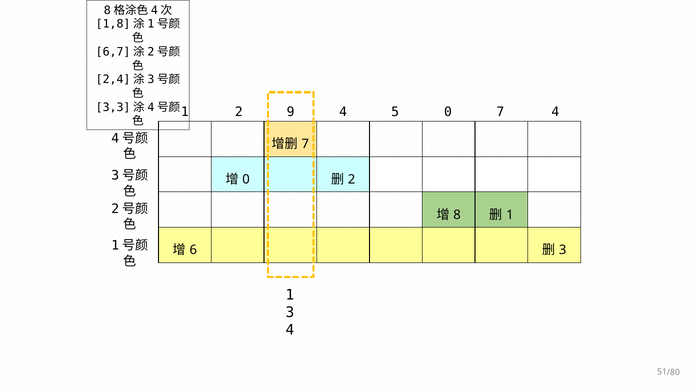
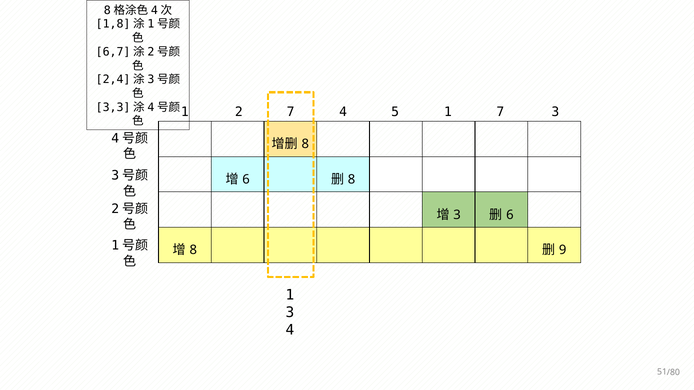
2 9: 9 -> 7
5 0: 0 -> 1
7 4: 4 -> 3
7 at (305, 144): 7 -> 8
0 at (246, 180): 0 -> 6
2 at (352, 180): 2 -> 8
8 at (457, 215): 8 -> 3
1 at (510, 215): 1 -> 6
6 at (193, 250): 6 -> 8
3 at (563, 250): 3 -> 9
